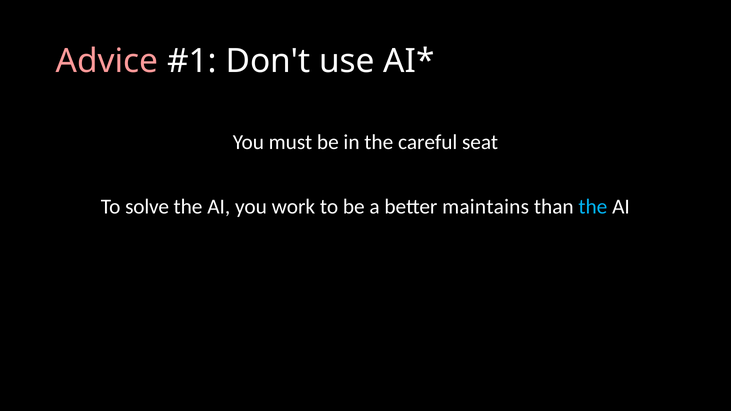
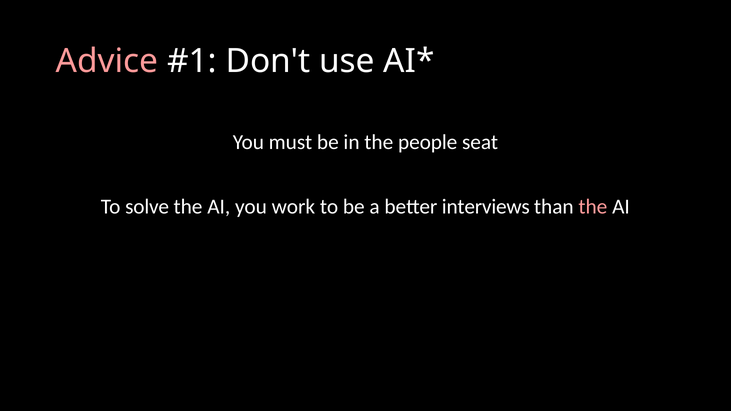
careful: careful -> people
maintains: maintains -> interviews
the at (593, 207) colour: light blue -> pink
